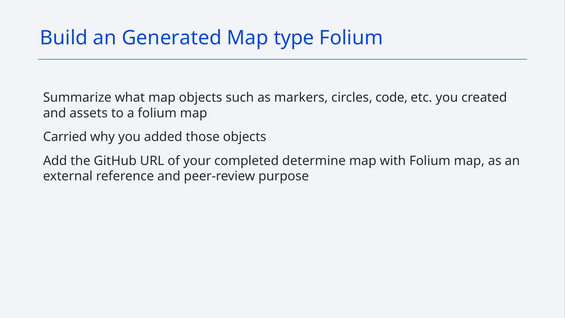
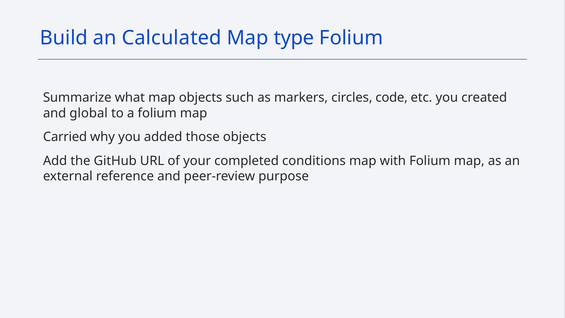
Generated: Generated -> Calculated
assets: assets -> global
determine: determine -> conditions
